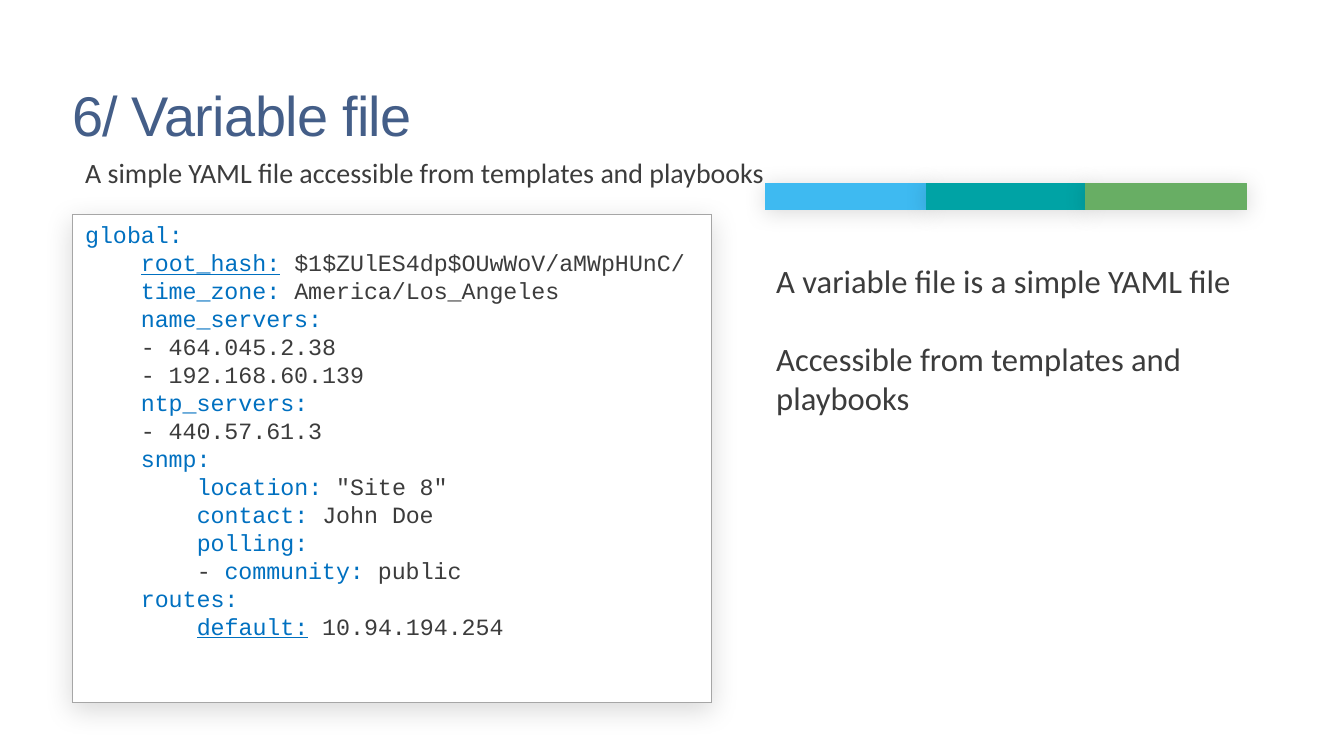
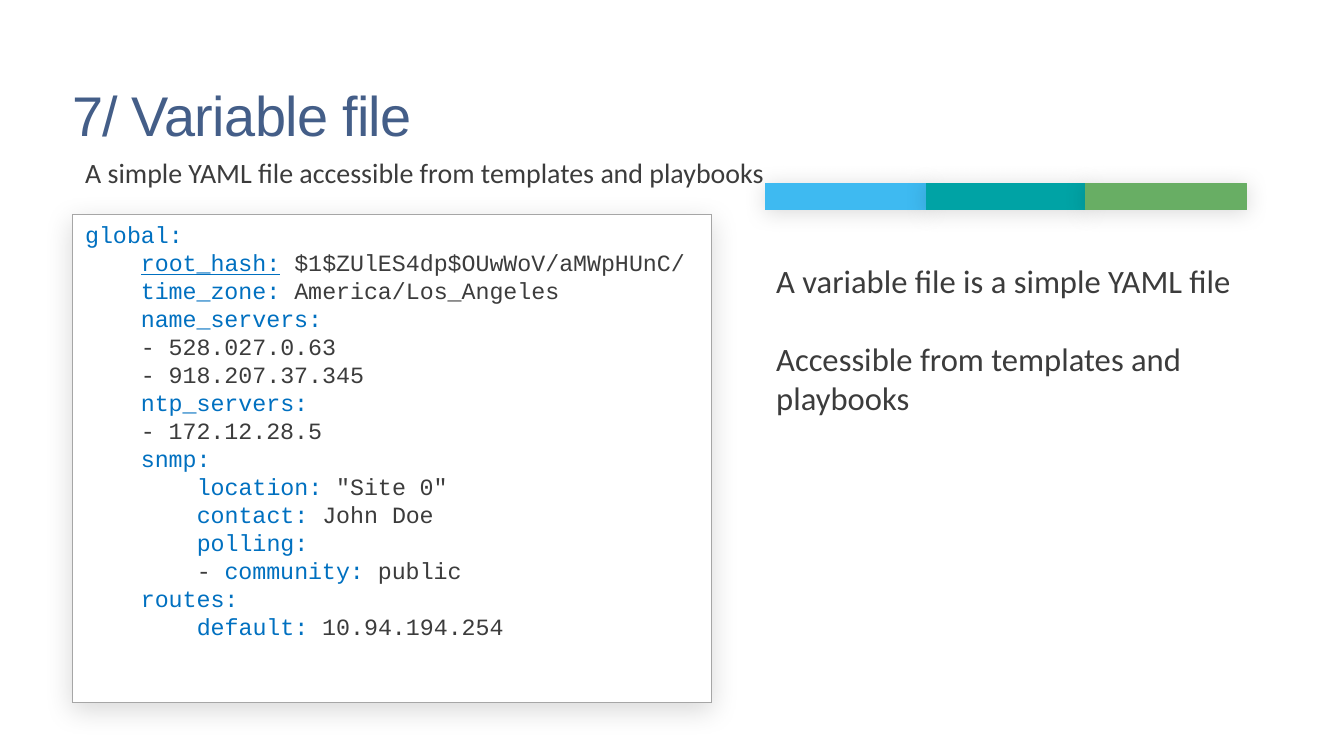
6/: 6/ -> 7/
464.045.2.38: 464.045.2.38 -> 528.027.0.63
192.168.60.139: 192.168.60.139 -> 918.207.37.345
440.57.61.3: 440.57.61.3 -> 172.12.28.5
8: 8 -> 0
default underline: present -> none
